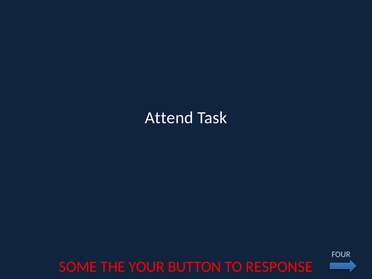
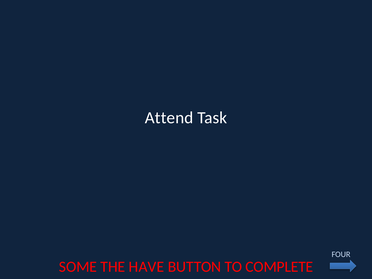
YOUR: YOUR -> HAVE
RESPONSE: RESPONSE -> COMPLETE
